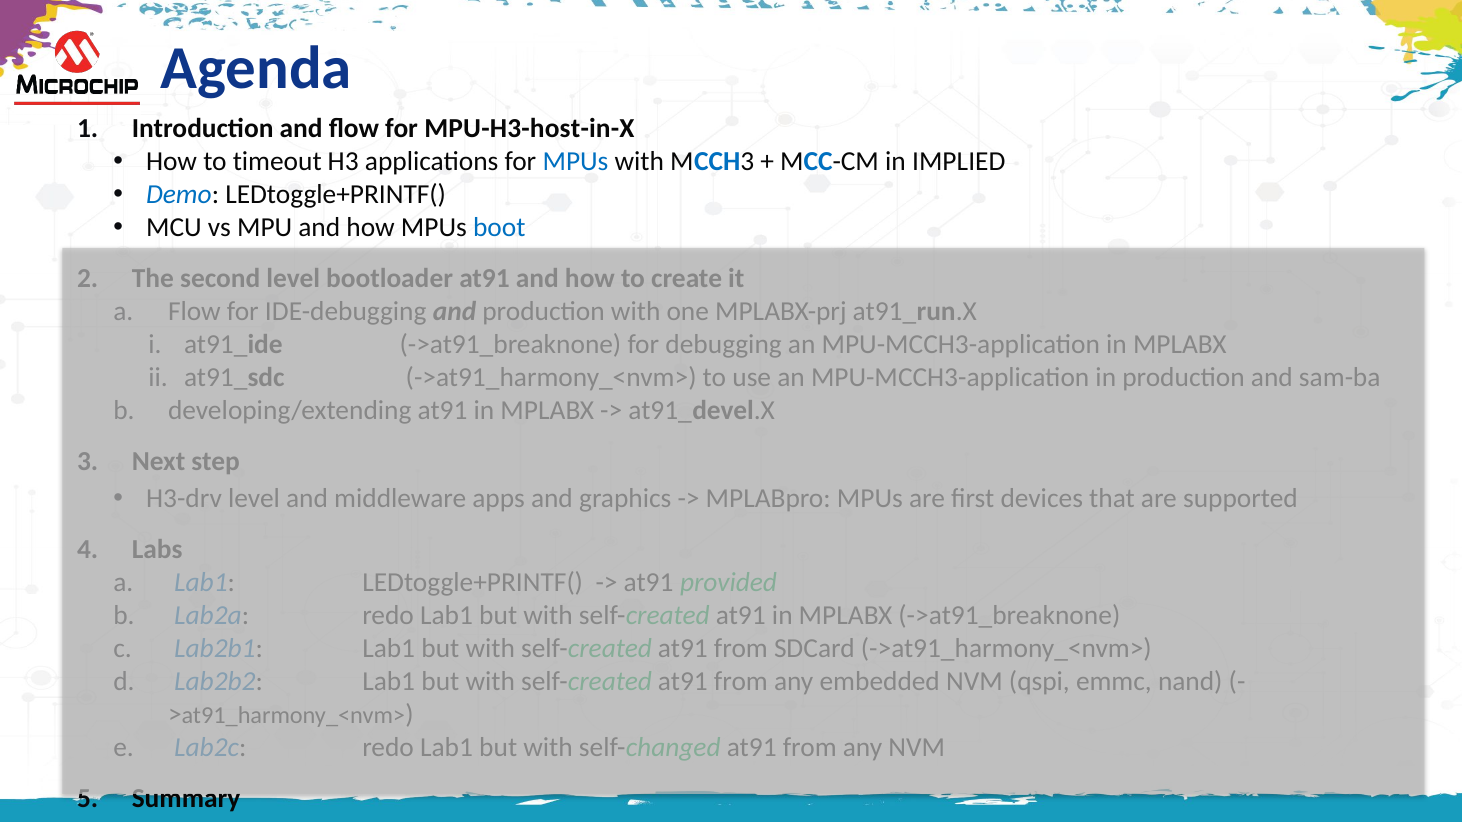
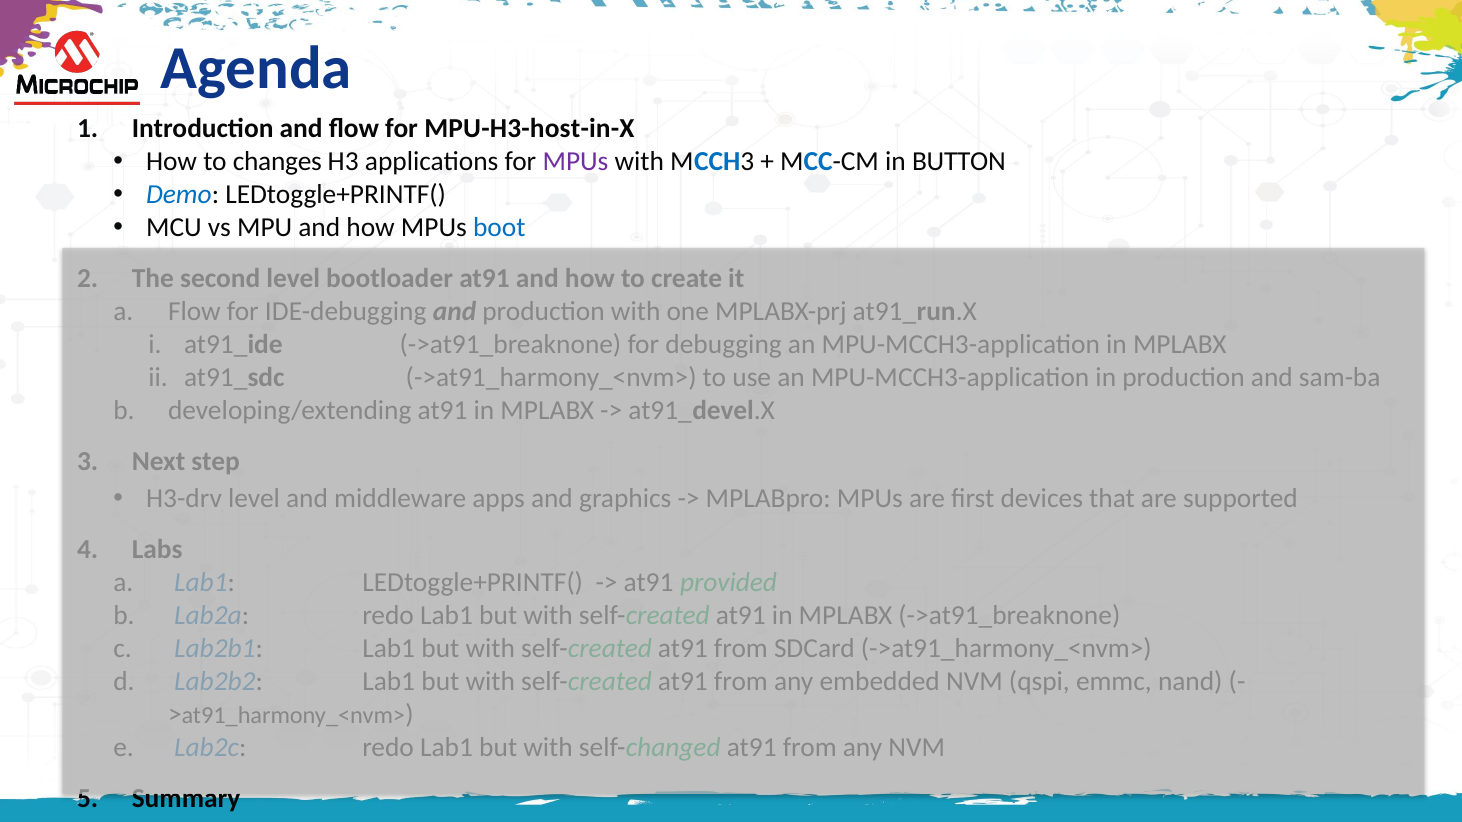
timeout: timeout -> changes
MPUs at (576, 162) colour: blue -> purple
IMPLIED: IMPLIED -> BUTTON
